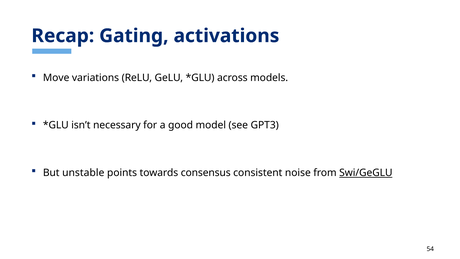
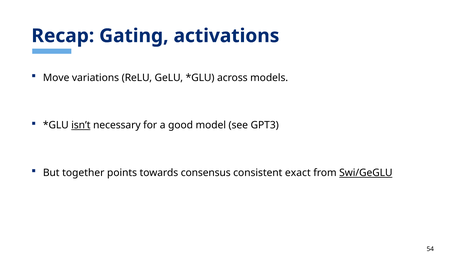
isn’t underline: none -> present
unstable: unstable -> together
noise: noise -> exact
